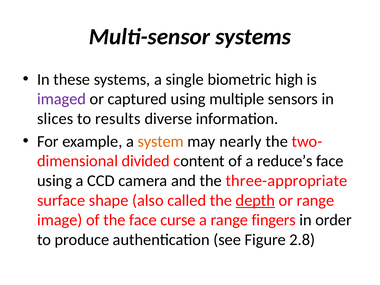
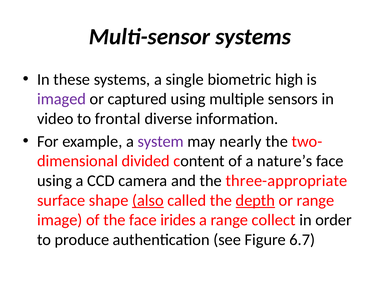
slices: slices -> video
results: results -> frontal
system colour: orange -> purple
reduce’s: reduce’s -> nature’s
also underline: none -> present
curse: curse -> irides
fingers: fingers -> collect
2.8: 2.8 -> 6.7
